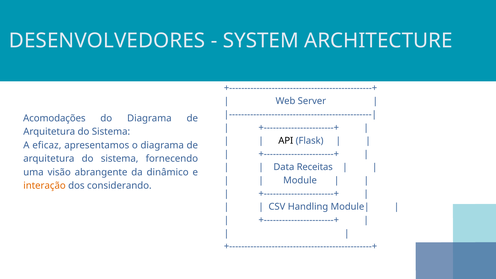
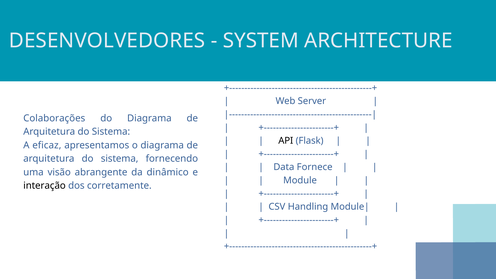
Acomodações: Acomodações -> Colaborações
Receitas: Receitas -> Fornece
interação colour: orange -> black
considerando: considerando -> corretamente
